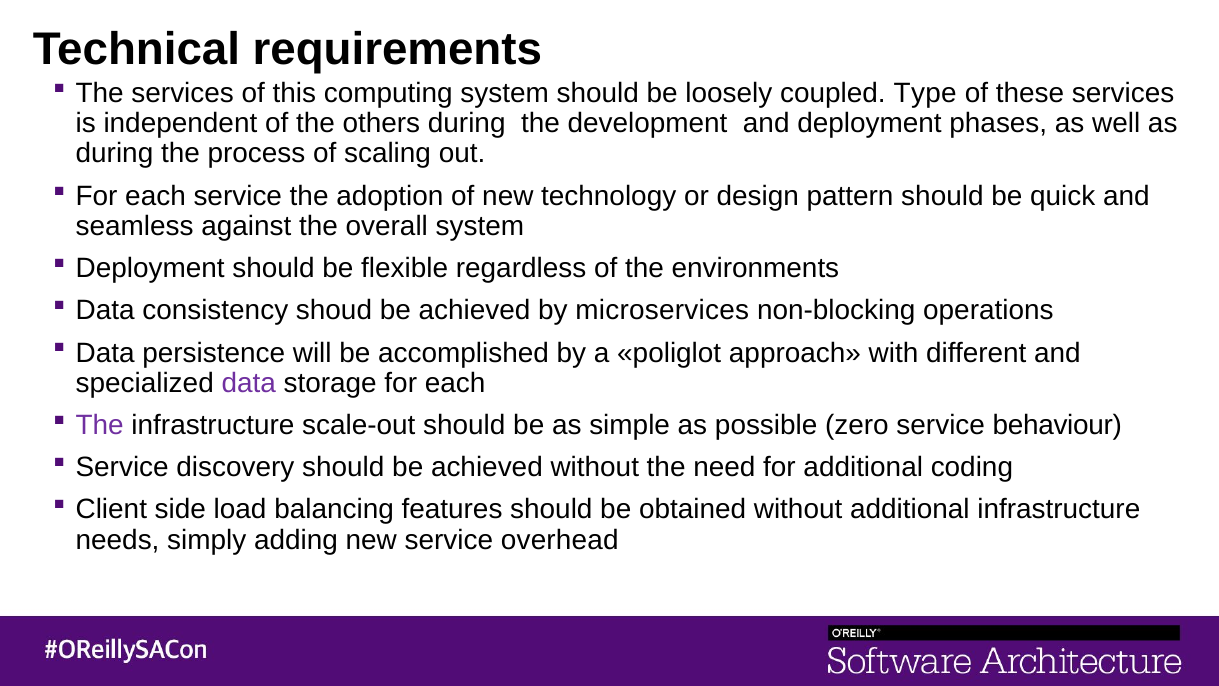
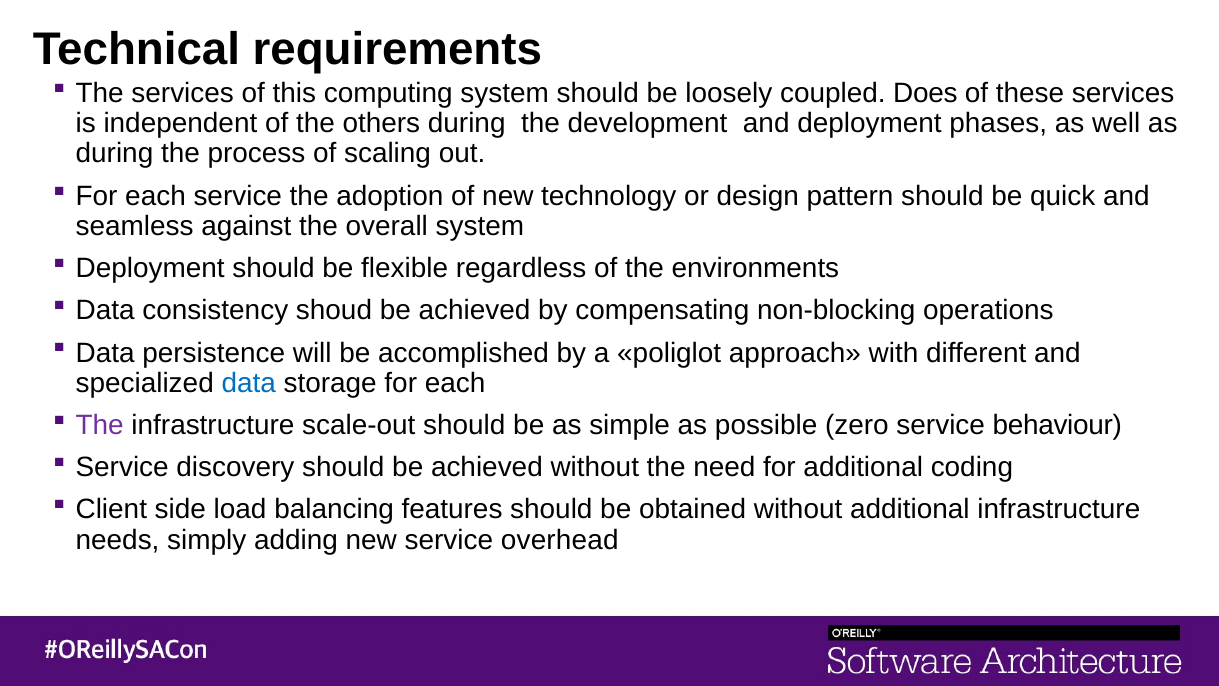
Type: Type -> Does
microservices: microservices -> compensating
data at (249, 383) colour: purple -> blue
